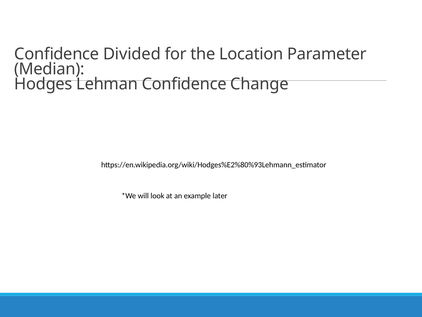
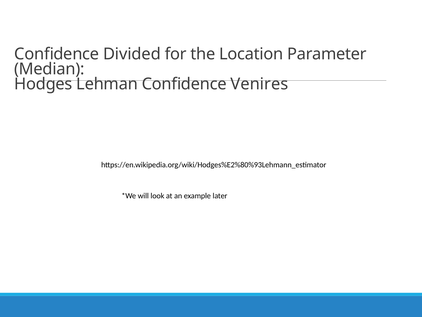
Change: Change -> Venires
